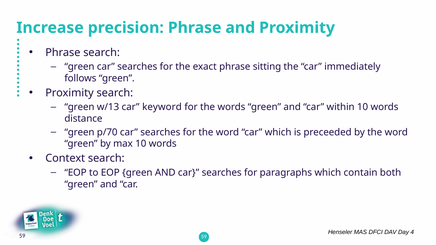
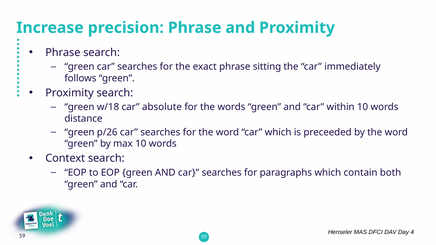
w/13: w/13 -> w/18
keyword: keyword -> absolute
p/70: p/70 -> p/26
